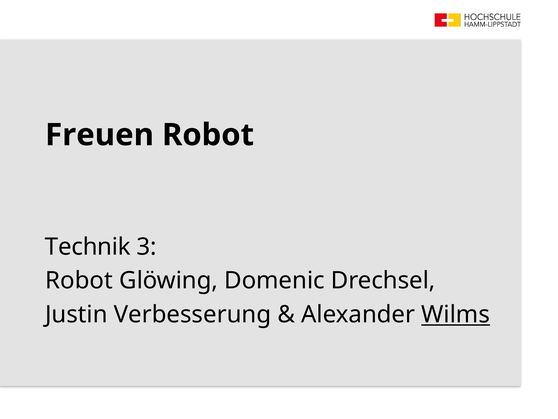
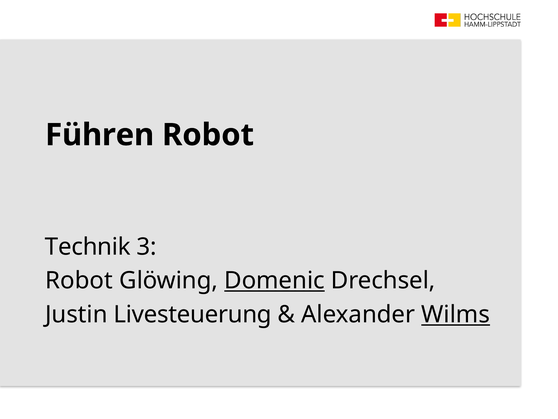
Freuen: Freuen -> Führen
Domenic underline: none -> present
Verbesserung: Verbesserung -> Livesteuerung
